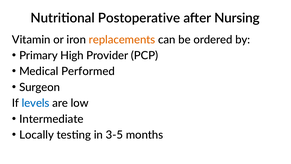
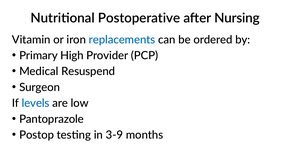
replacements colour: orange -> blue
Performed: Performed -> Resuspend
Intermediate: Intermediate -> Pantoprazole
Locally: Locally -> Postop
3-5: 3-5 -> 3-9
